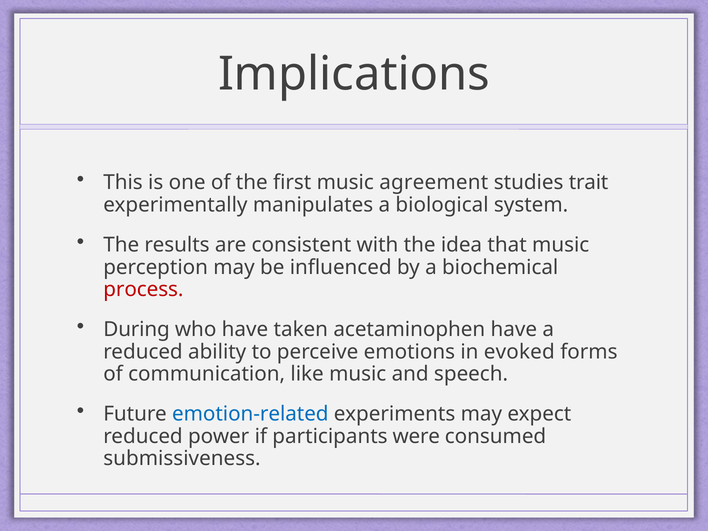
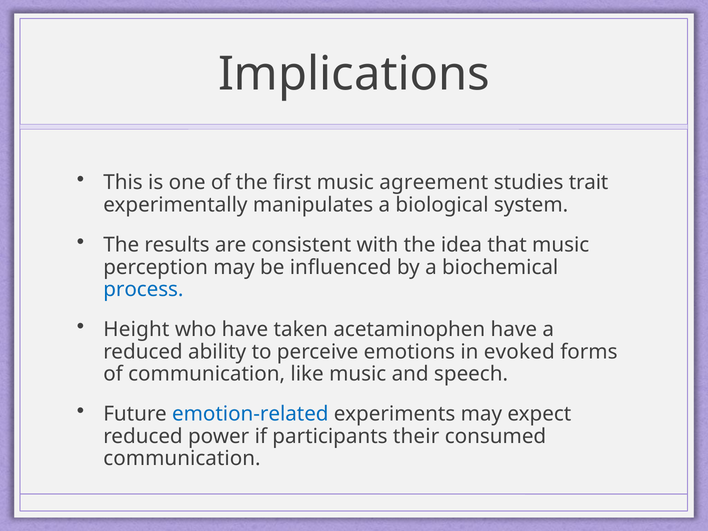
process colour: red -> blue
During: During -> Height
were: were -> their
submissiveness at (182, 459): submissiveness -> communication
